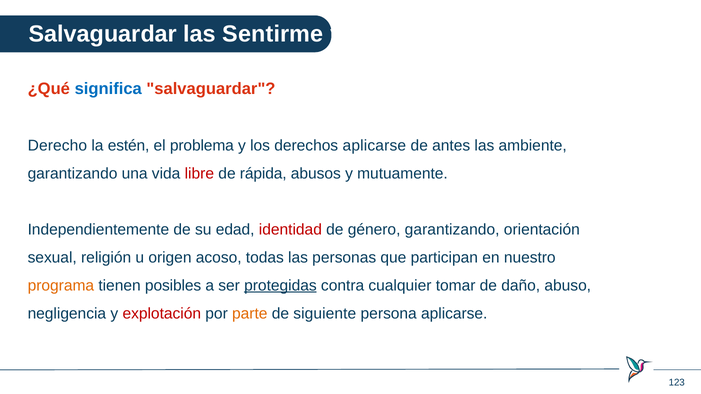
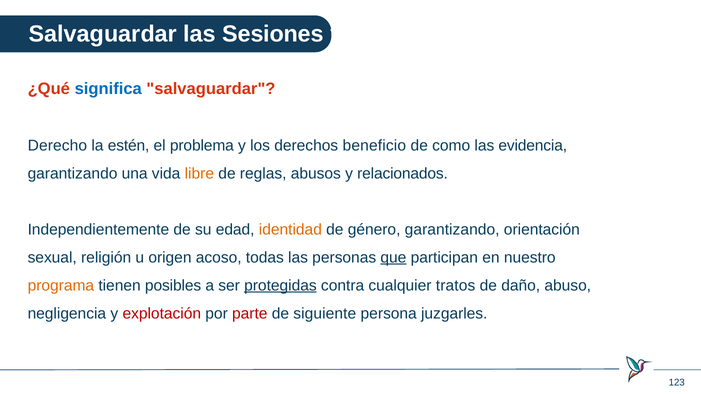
Sentirme: Sentirme -> Sesiones
derechos aplicarse: aplicarse -> beneficio
antes: antes -> como
ambiente: ambiente -> evidencia
libre colour: red -> orange
rápida: rápida -> reglas
mutuamente: mutuamente -> relacionados
identidad colour: red -> orange
que underline: none -> present
tomar: tomar -> tratos
parte colour: orange -> red
persona aplicarse: aplicarse -> juzgarles
